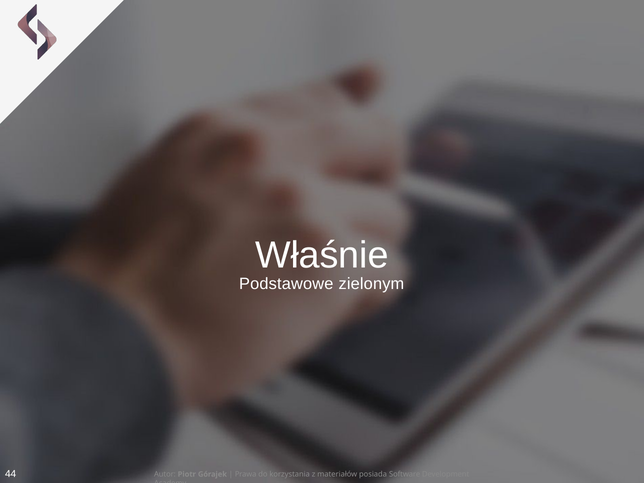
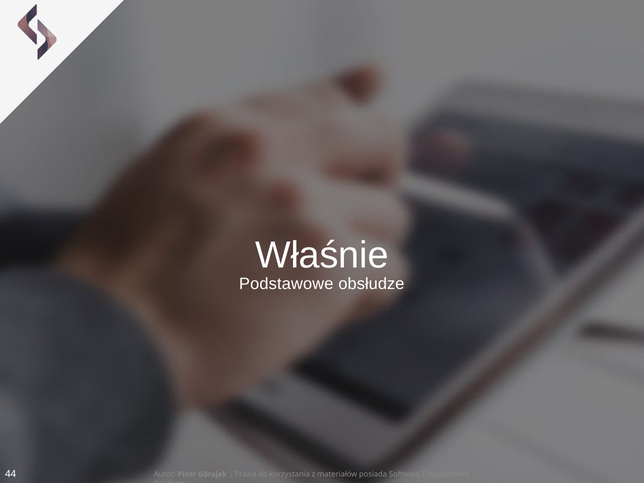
zielonym: zielonym -> obsłudze
